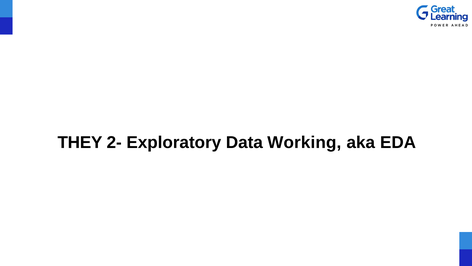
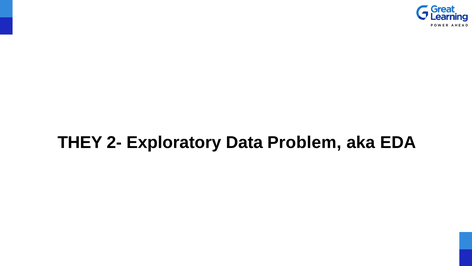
Working: Working -> Problem
